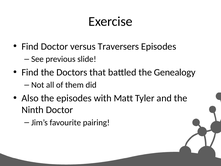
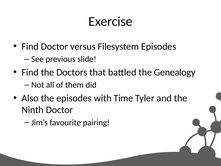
Traversers: Traversers -> Filesystem
Matt: Matt -> Time
